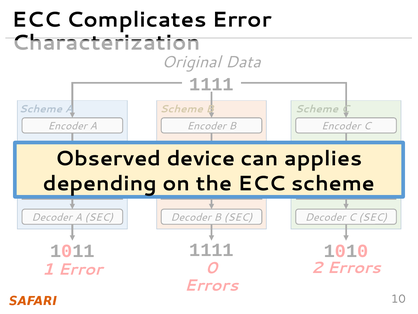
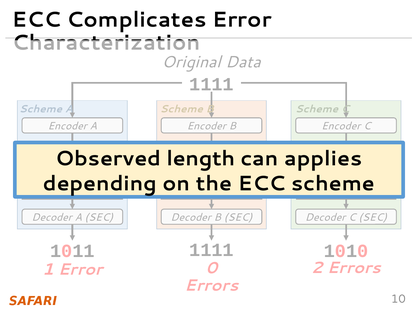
device: device -> length
